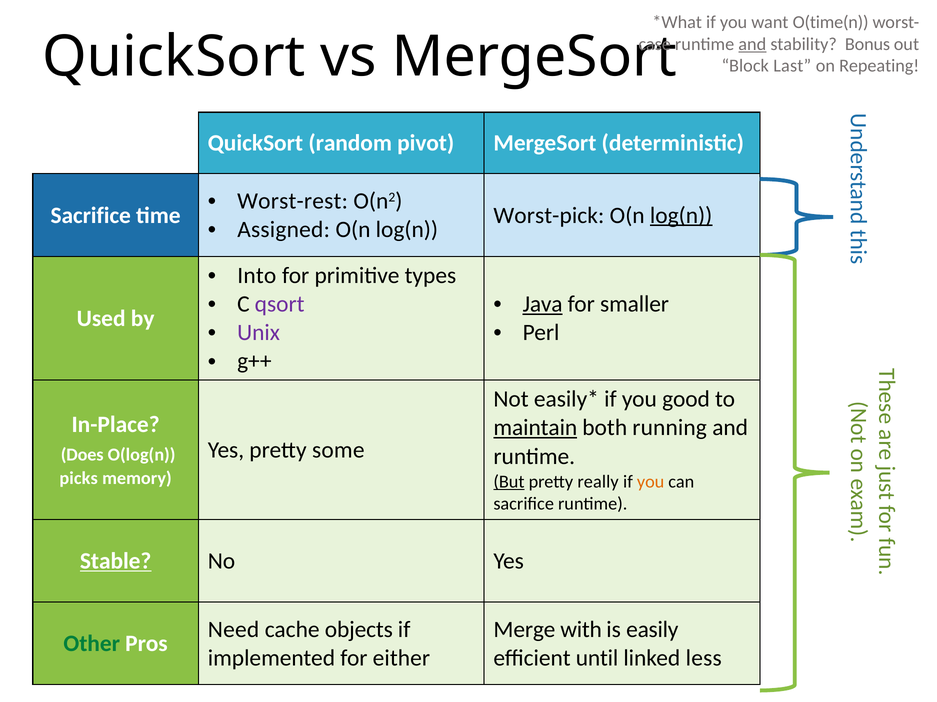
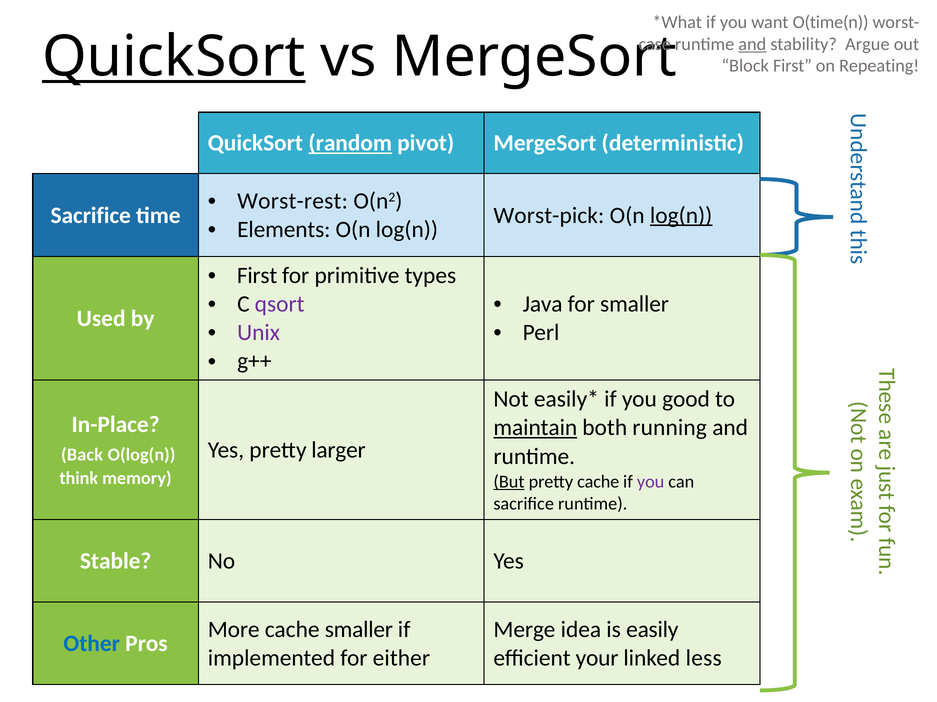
Bonus: Bonus -> Argue
QuickSort at (174, 57) underline: none -> present
Block Last: Last -> First
random underline: none -> present
Assigned: Assigned -> Elements
Into at (257, 276): Into -> First
Java underline: present -> none
some: some -> larger
Does: Does -> Back
picks: picks -> think
pretty really: really -> cache
you at (651, 482) colour: orange -> purple
Stable underline: present -> none
Need: Need -> More
cache objects: objects -> smaller
with: with -> idea
Other colour: green -> blue
until: until -> your
